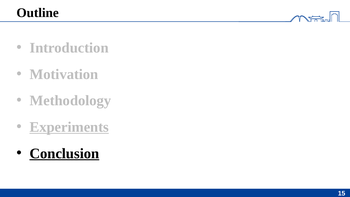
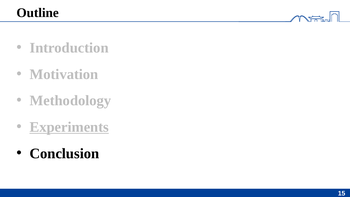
Conclusion underline: present -> none
